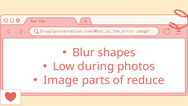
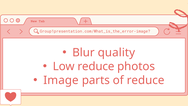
shapes: shapes -> quality
Low during: during -> reduce
